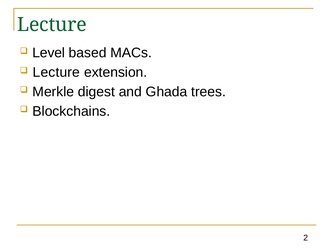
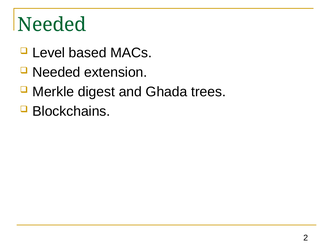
Lecture at (52, 25): Lecture -> Needed
Lecture at (56, 72): Lecture -> Needed
